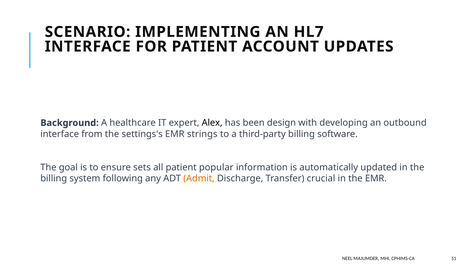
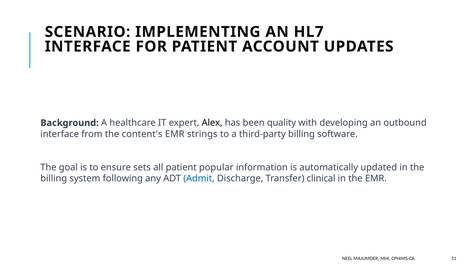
design: design -> quality
settings's: settings's -> content's
Admit colour: orange -> blue
crucial: crucial -> clinical
